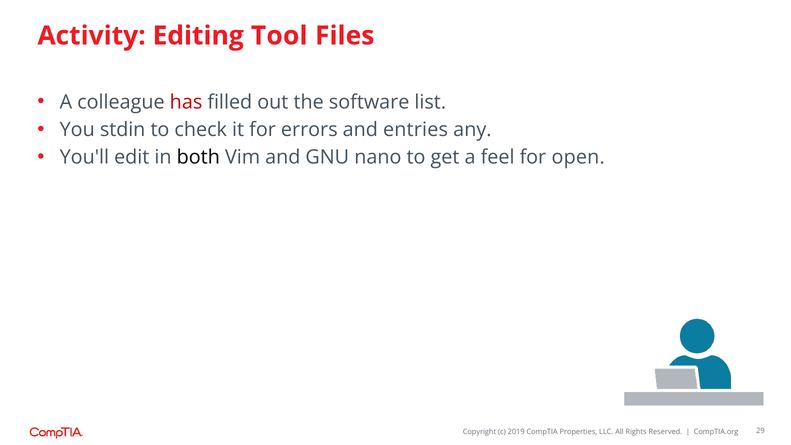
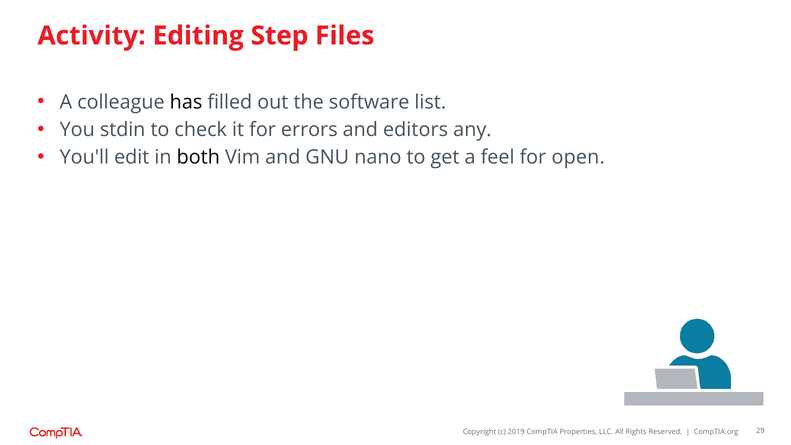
Tool: Tool -> Step
has colour: red -> black
entries: entries -> editors
